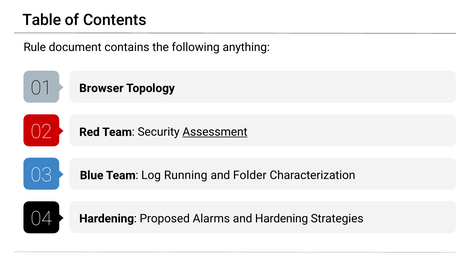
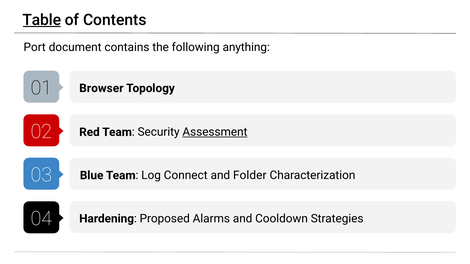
Table underline: none -> present
Rule: Rule -> Port
Running: Running -> Connect
and Hardening: Hardening -> Cooldown
